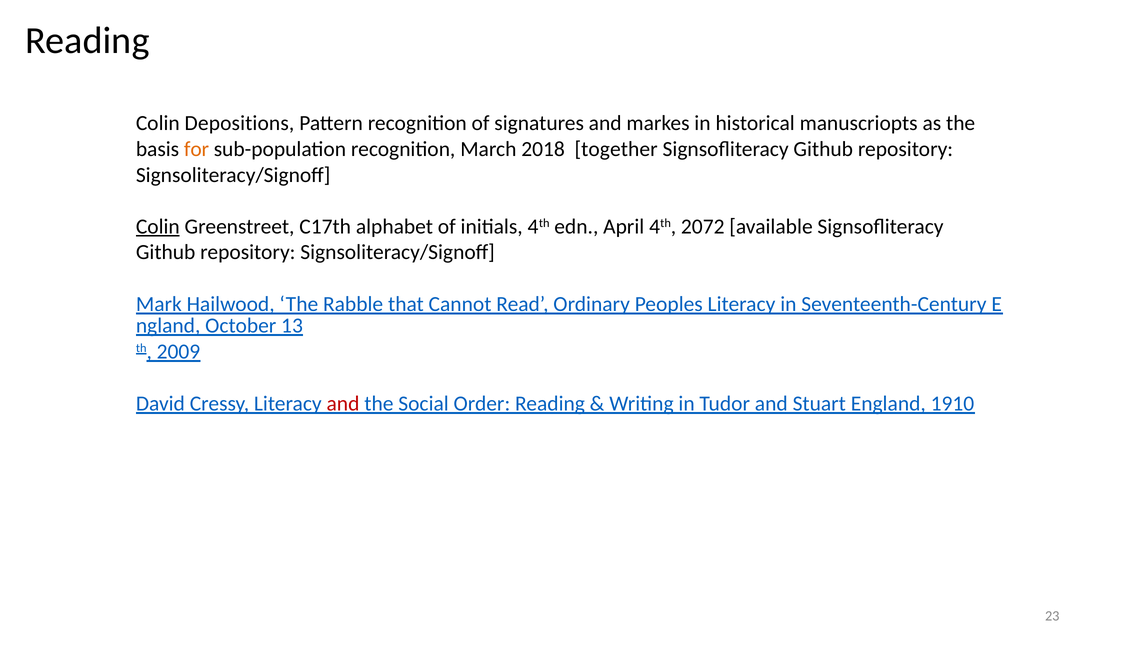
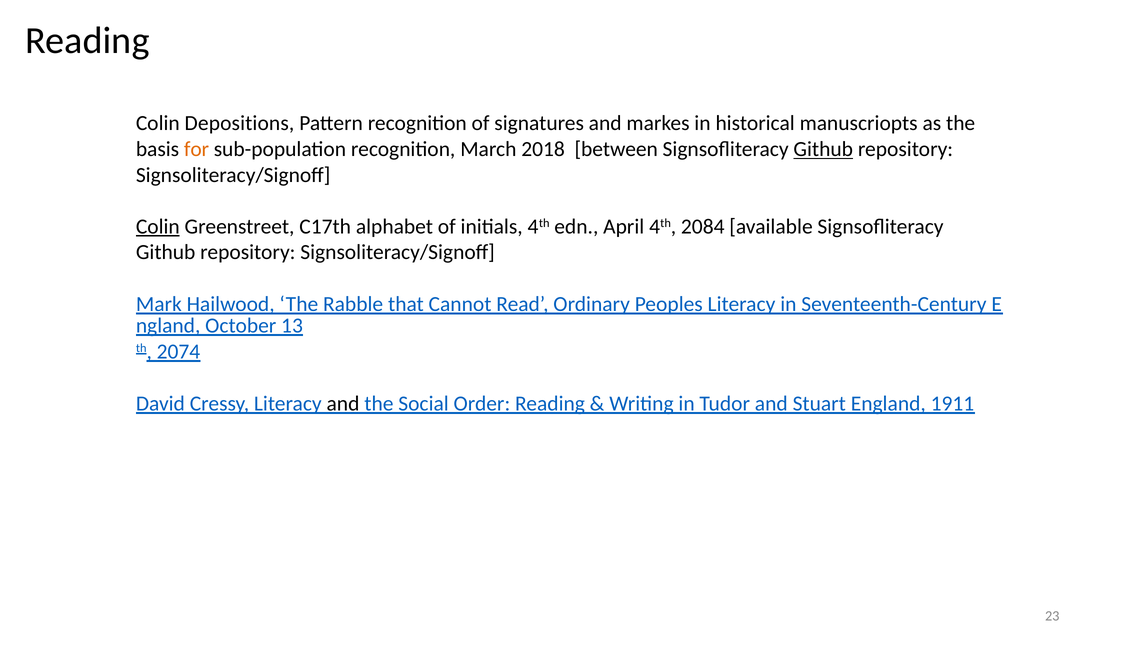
together: together -> between
Github at (823, 149) underline: none -> present
2072: 2072 -> 2084
2009: 2009 -> 2074
and at (343, 404) colour: red -> black
1910: 1910 -> 1911
